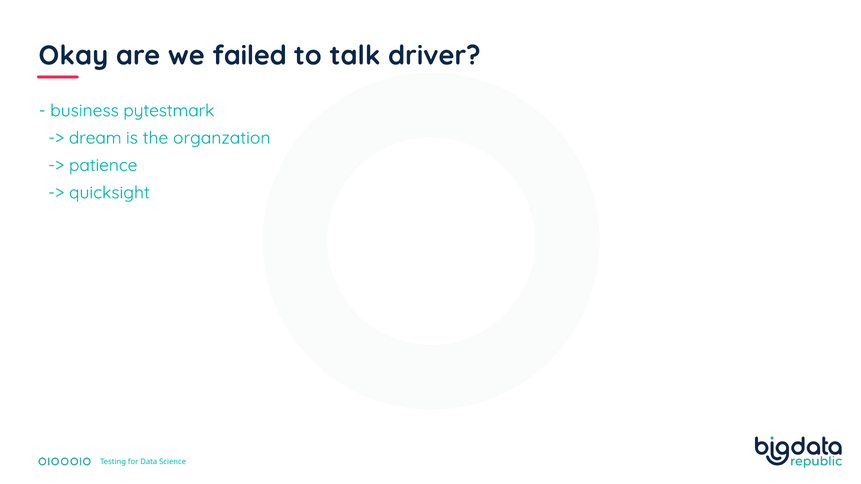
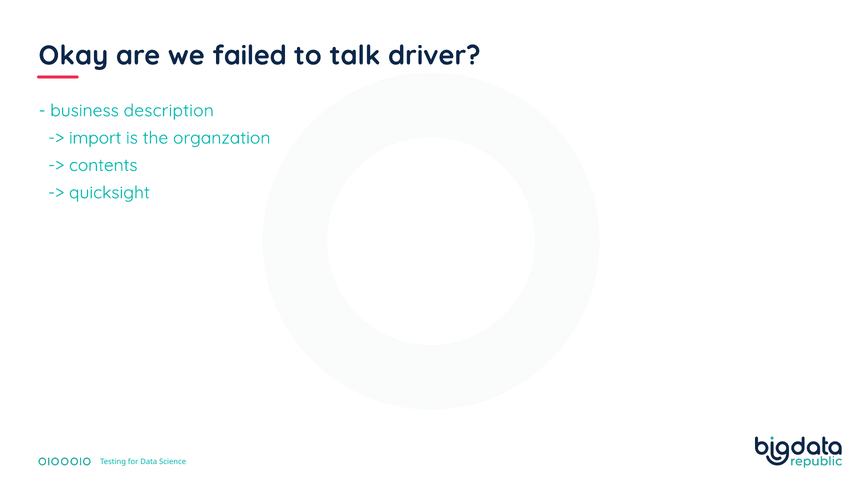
pytestmark: pytestmark -> description
dream: dream -> import
patience: patience -> contents
